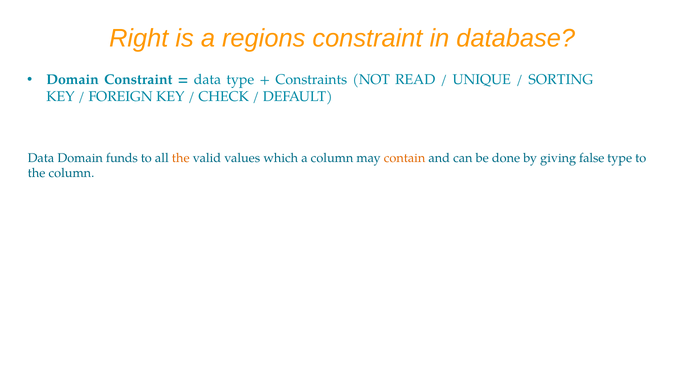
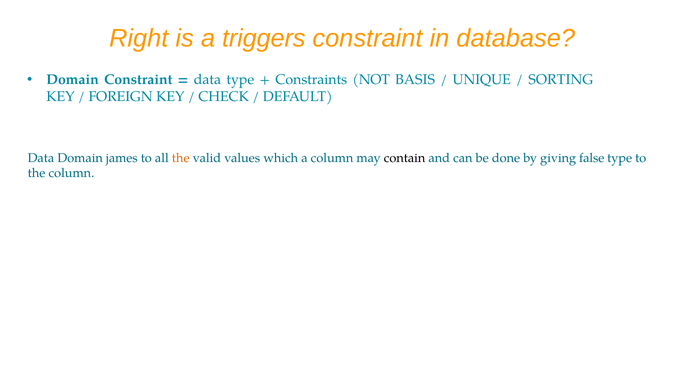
regions: regions -> triggers
READ: READ -> BASIS
funds: funds -> james
contain colour: orange -> black
